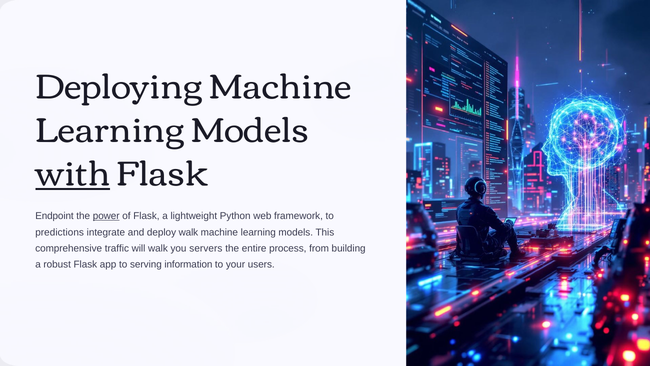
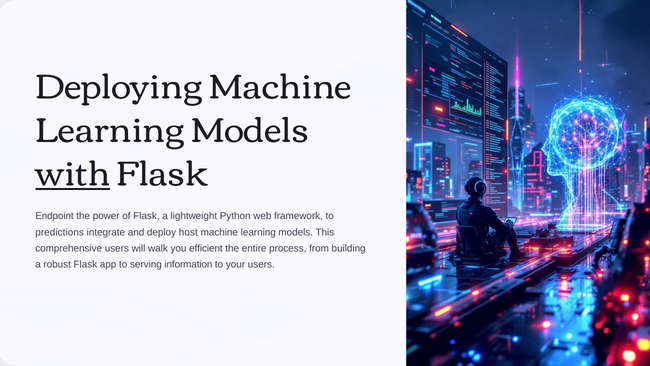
power underline: present -> none
deploy walk: walk -> host
comprehensive traffic: traffic -> users
servers: servers -> efficient
